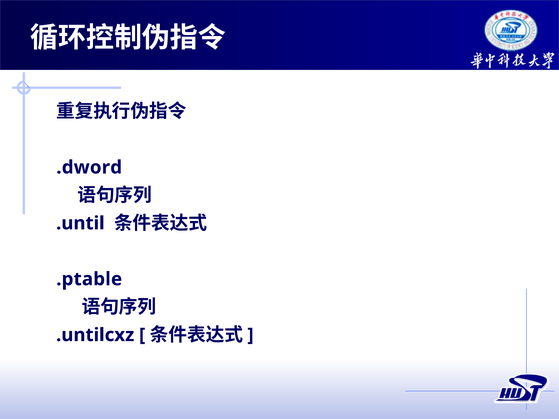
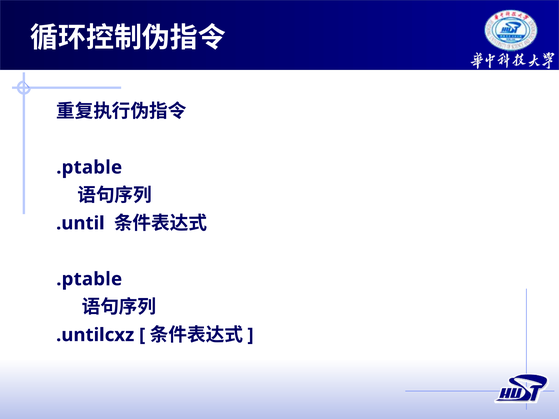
.dword at (89, 167): .dword -> .ptable
